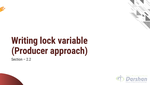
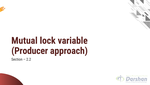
Writing: Writing -> Mutual
